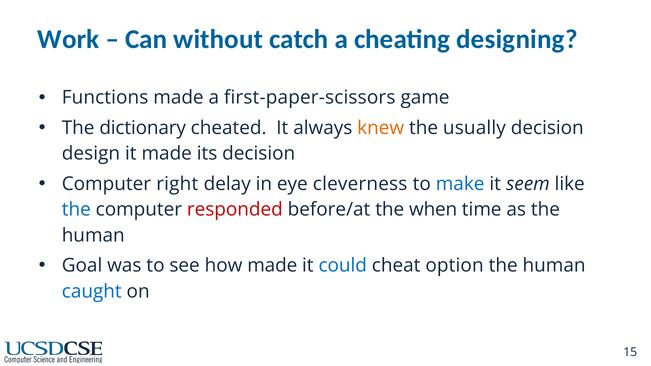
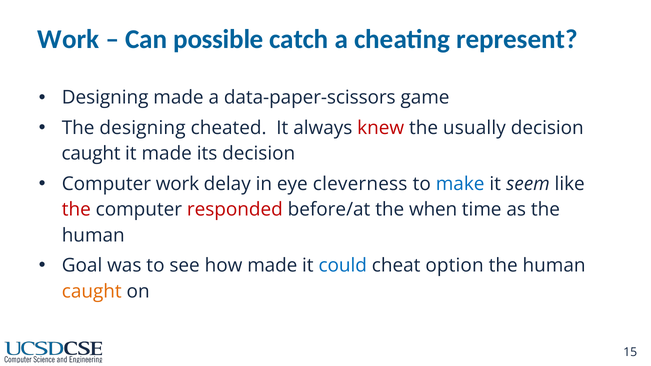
without: without -> possible
designing: designing -> represent
Functions at (105, 98): Functions -> Designing
first-paper-scissors: first-paper-scissors -> data-paper-scissors
The dictionary: dictionary -> designing
knew colour: orange -> red
design at (91, 154): design -> caught
Computer right: right -> work
the at (76, 210) colour: blue -> red
caught at (92, 291) colour: blue -> orange
